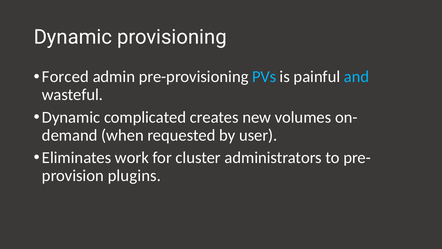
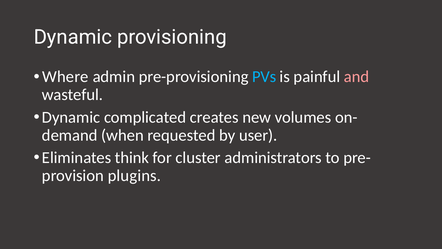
Forced: Forced -> Where
and colour: light blue -> pink
work: work -> think
